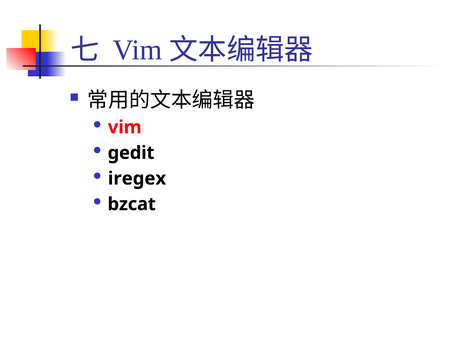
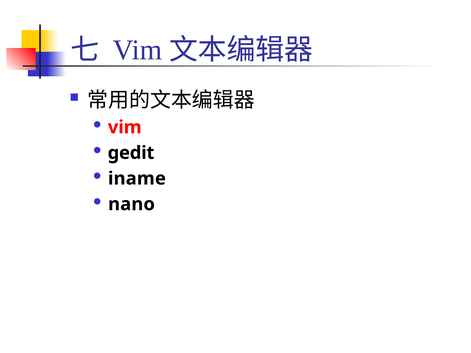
iregex: iregex -> iname
bzcat: bzcat -> nano
